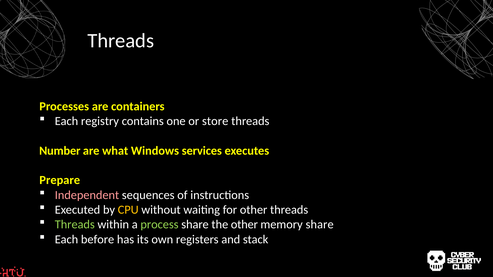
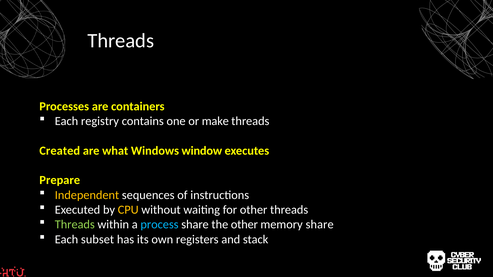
store: store -> make
Number: Number -> Created
services: services -> window
Independent colour: pink -> yellow
process colour: light green -> light blue
before: before -> subset
